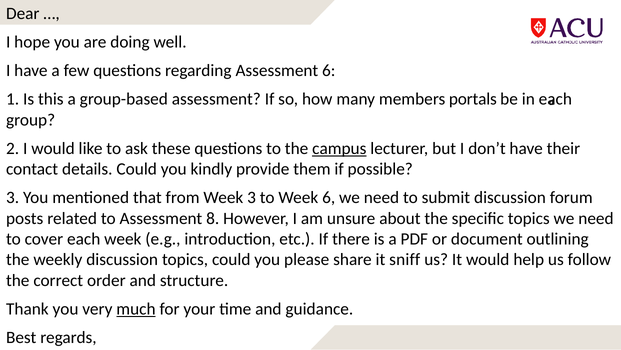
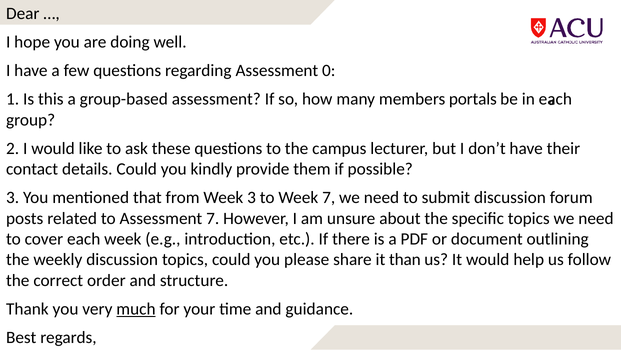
Assessment 6: 6 -> 0
campus underline: present -> none
Week 6: 6 -> 7
Assessment 8: 8 -> 7
sniff: sniff -> than
